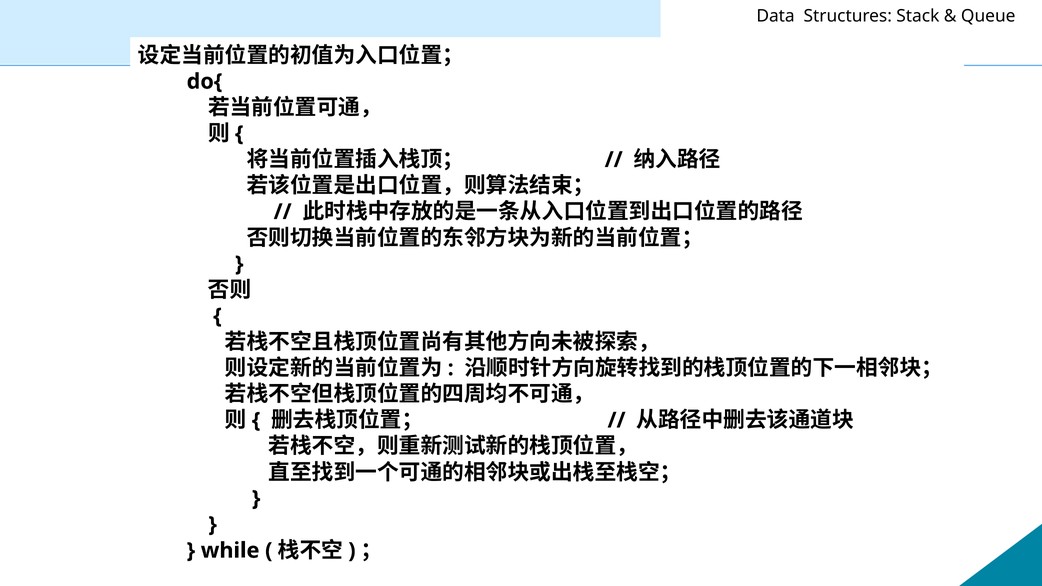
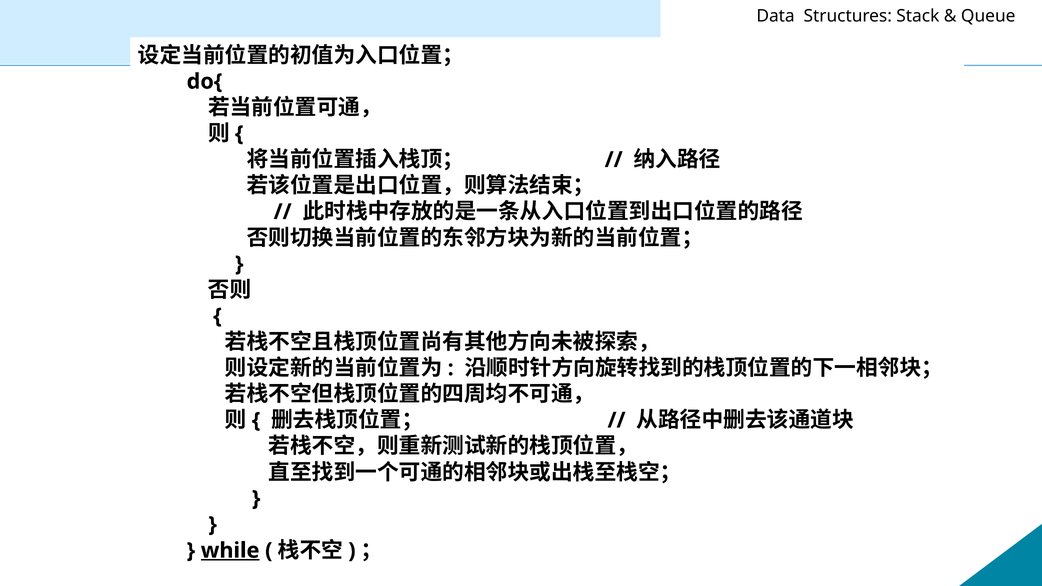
while underline: none -> present
